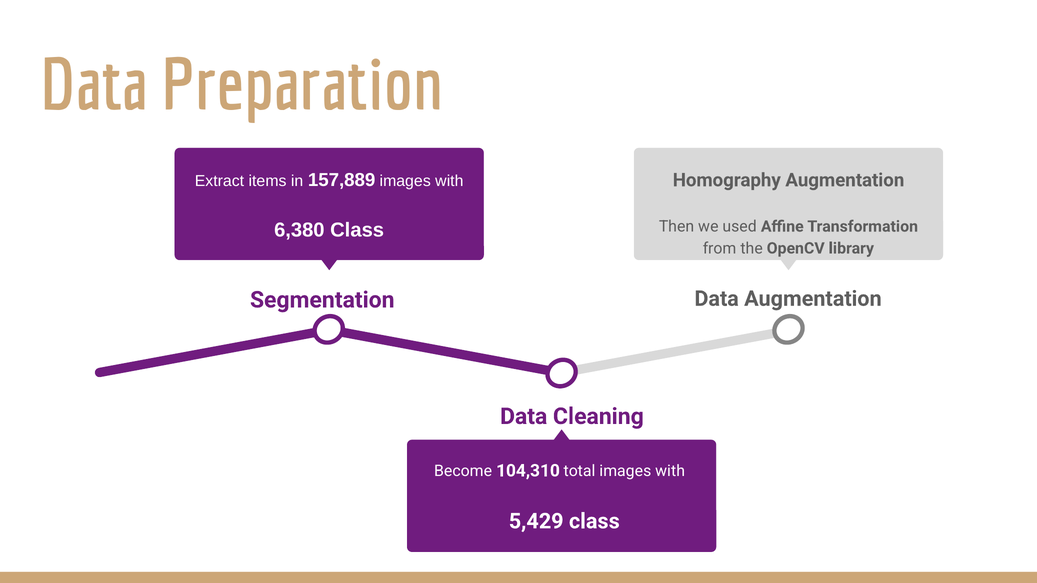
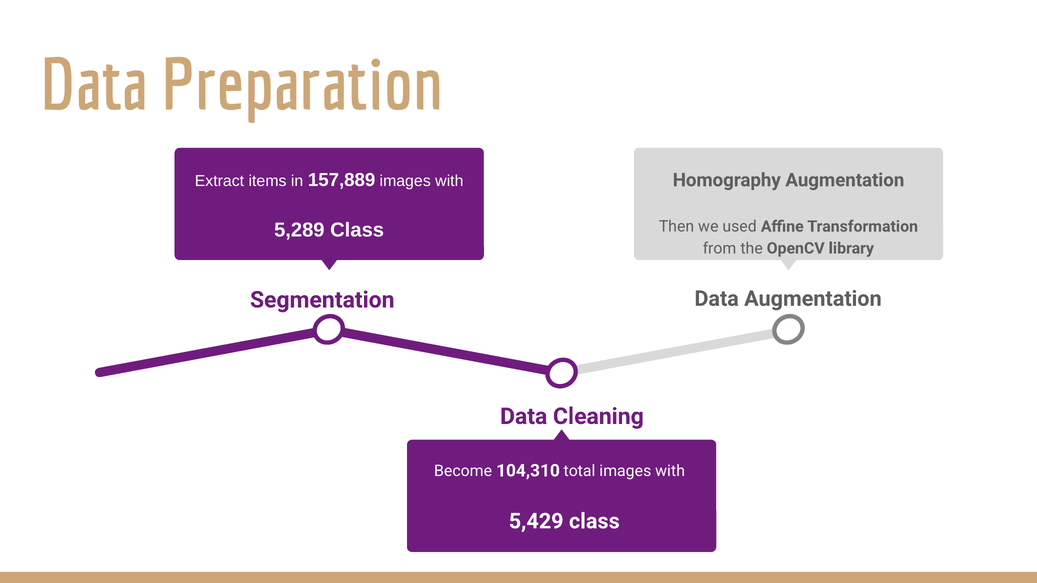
6,380: 6,380 -> 5,289
